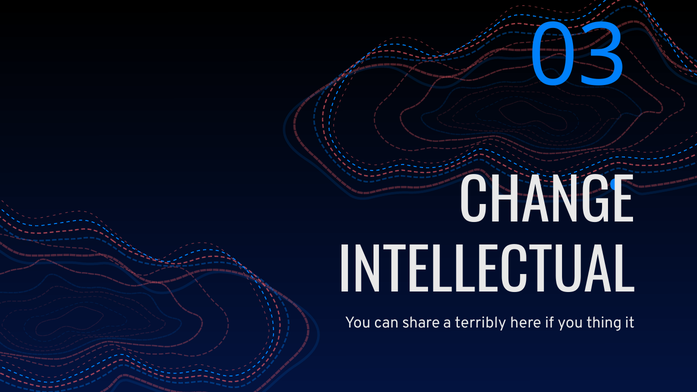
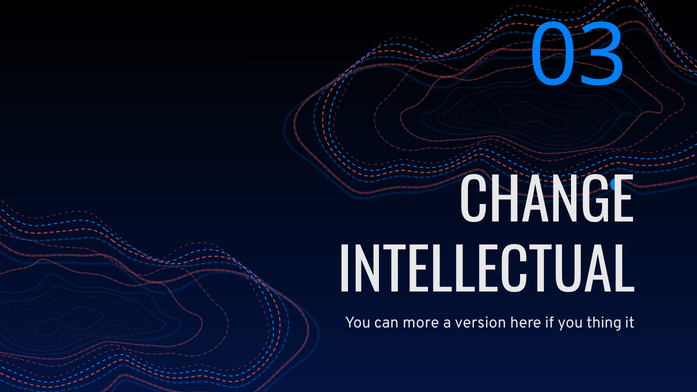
share: share -> more
terribly: terribly -> version
